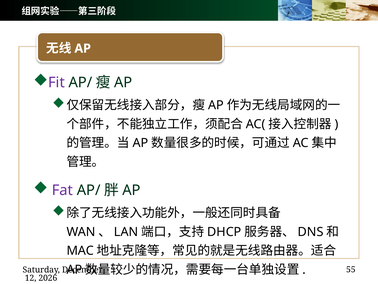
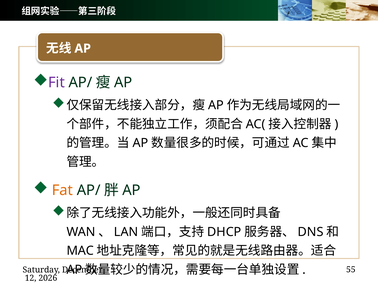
Fat colour: purple -> orange
